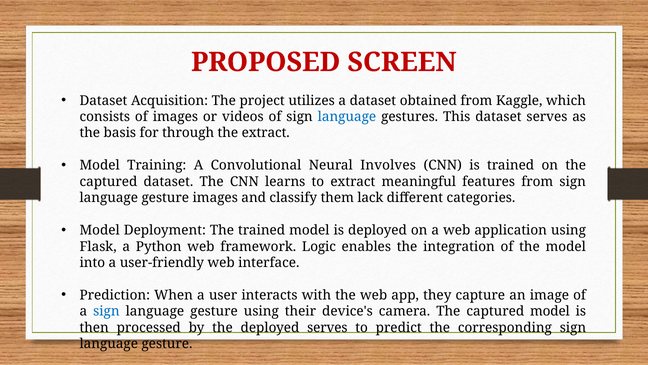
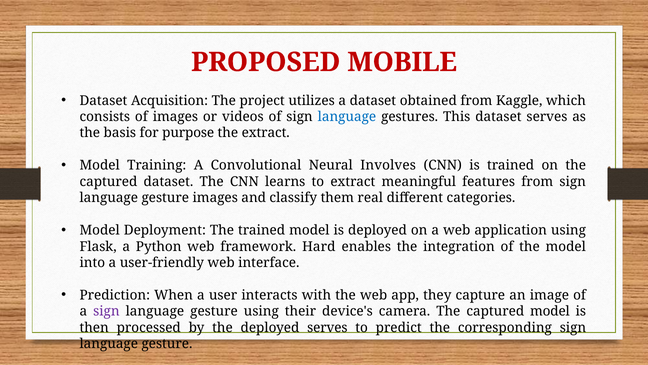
SCREEN: SCREEN -> MOBILE
through: through -> purpose
lack: lack -> real
Logic: Logic -> Hard
sign at (106, 311) colour: blue -> purple
